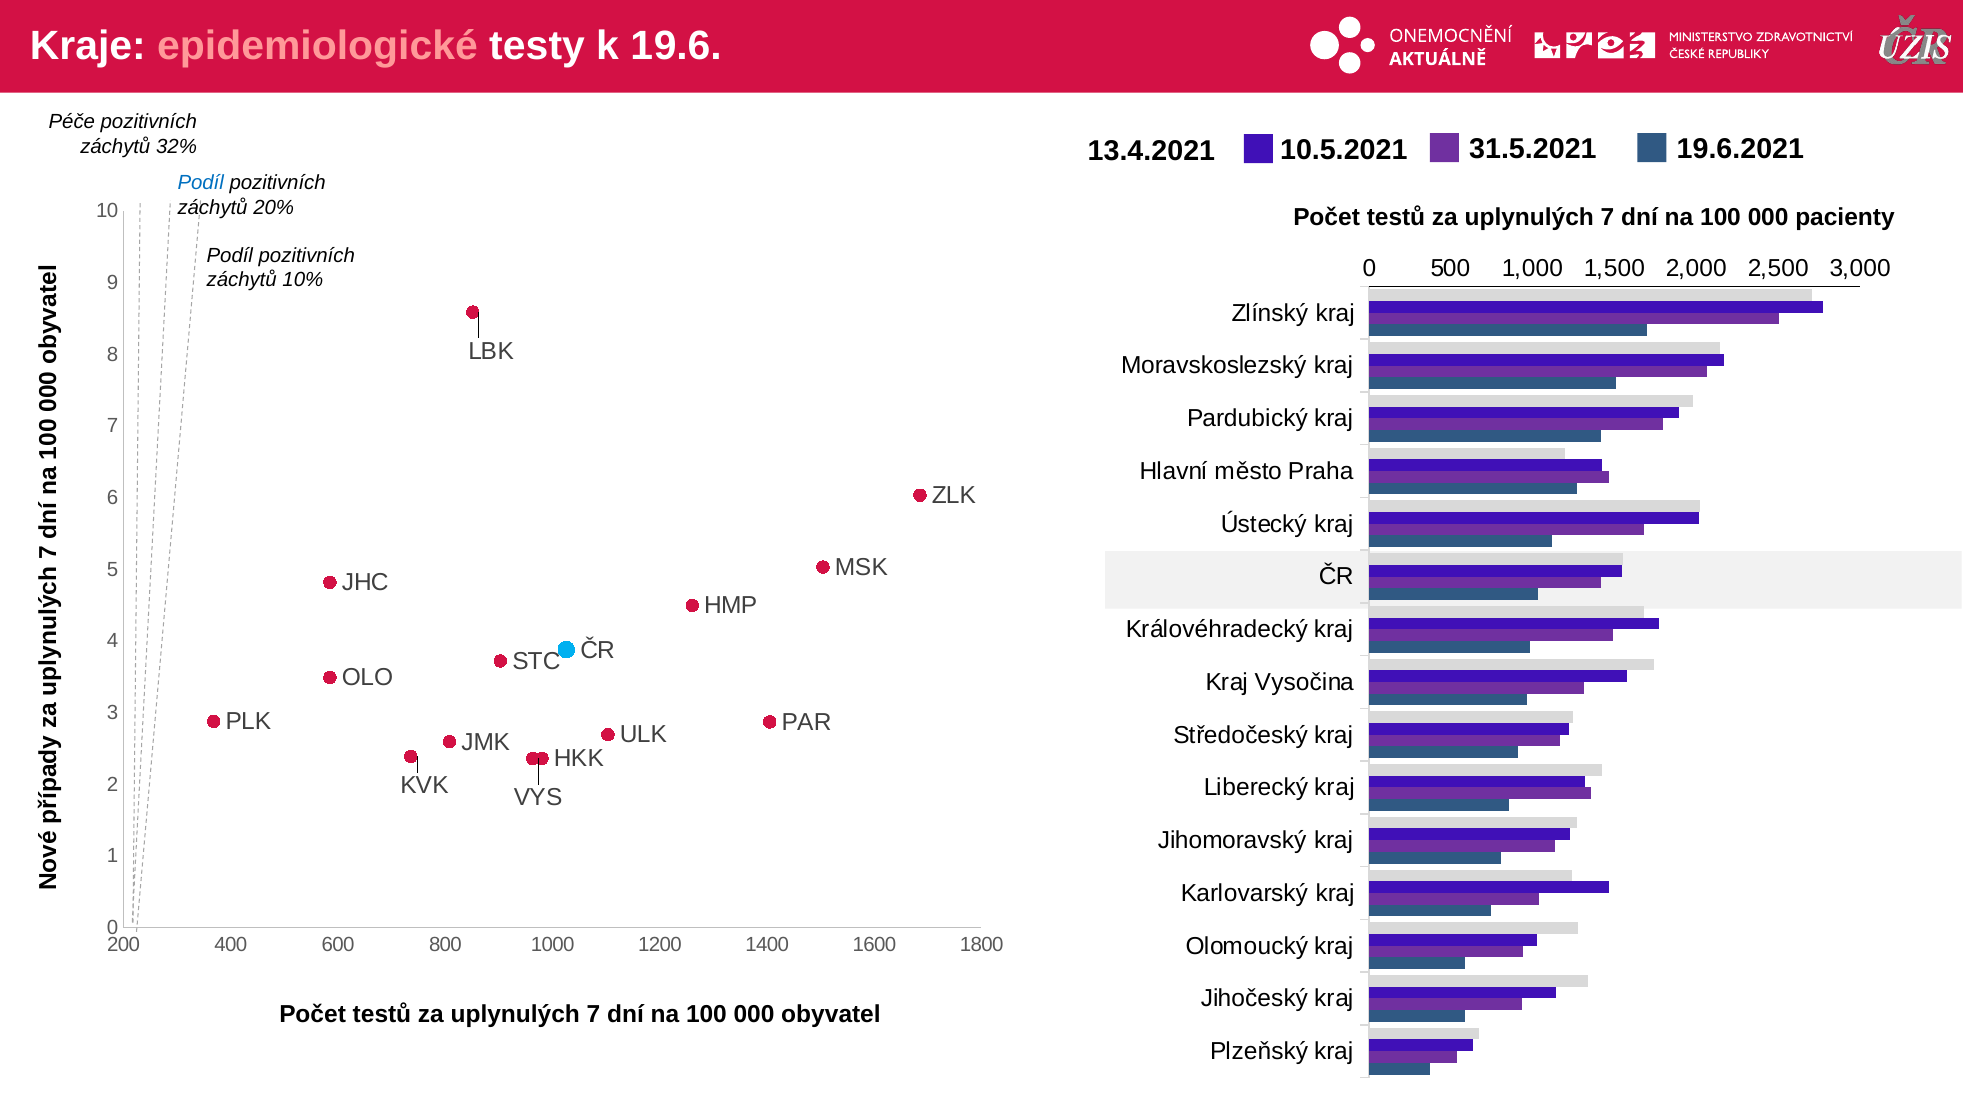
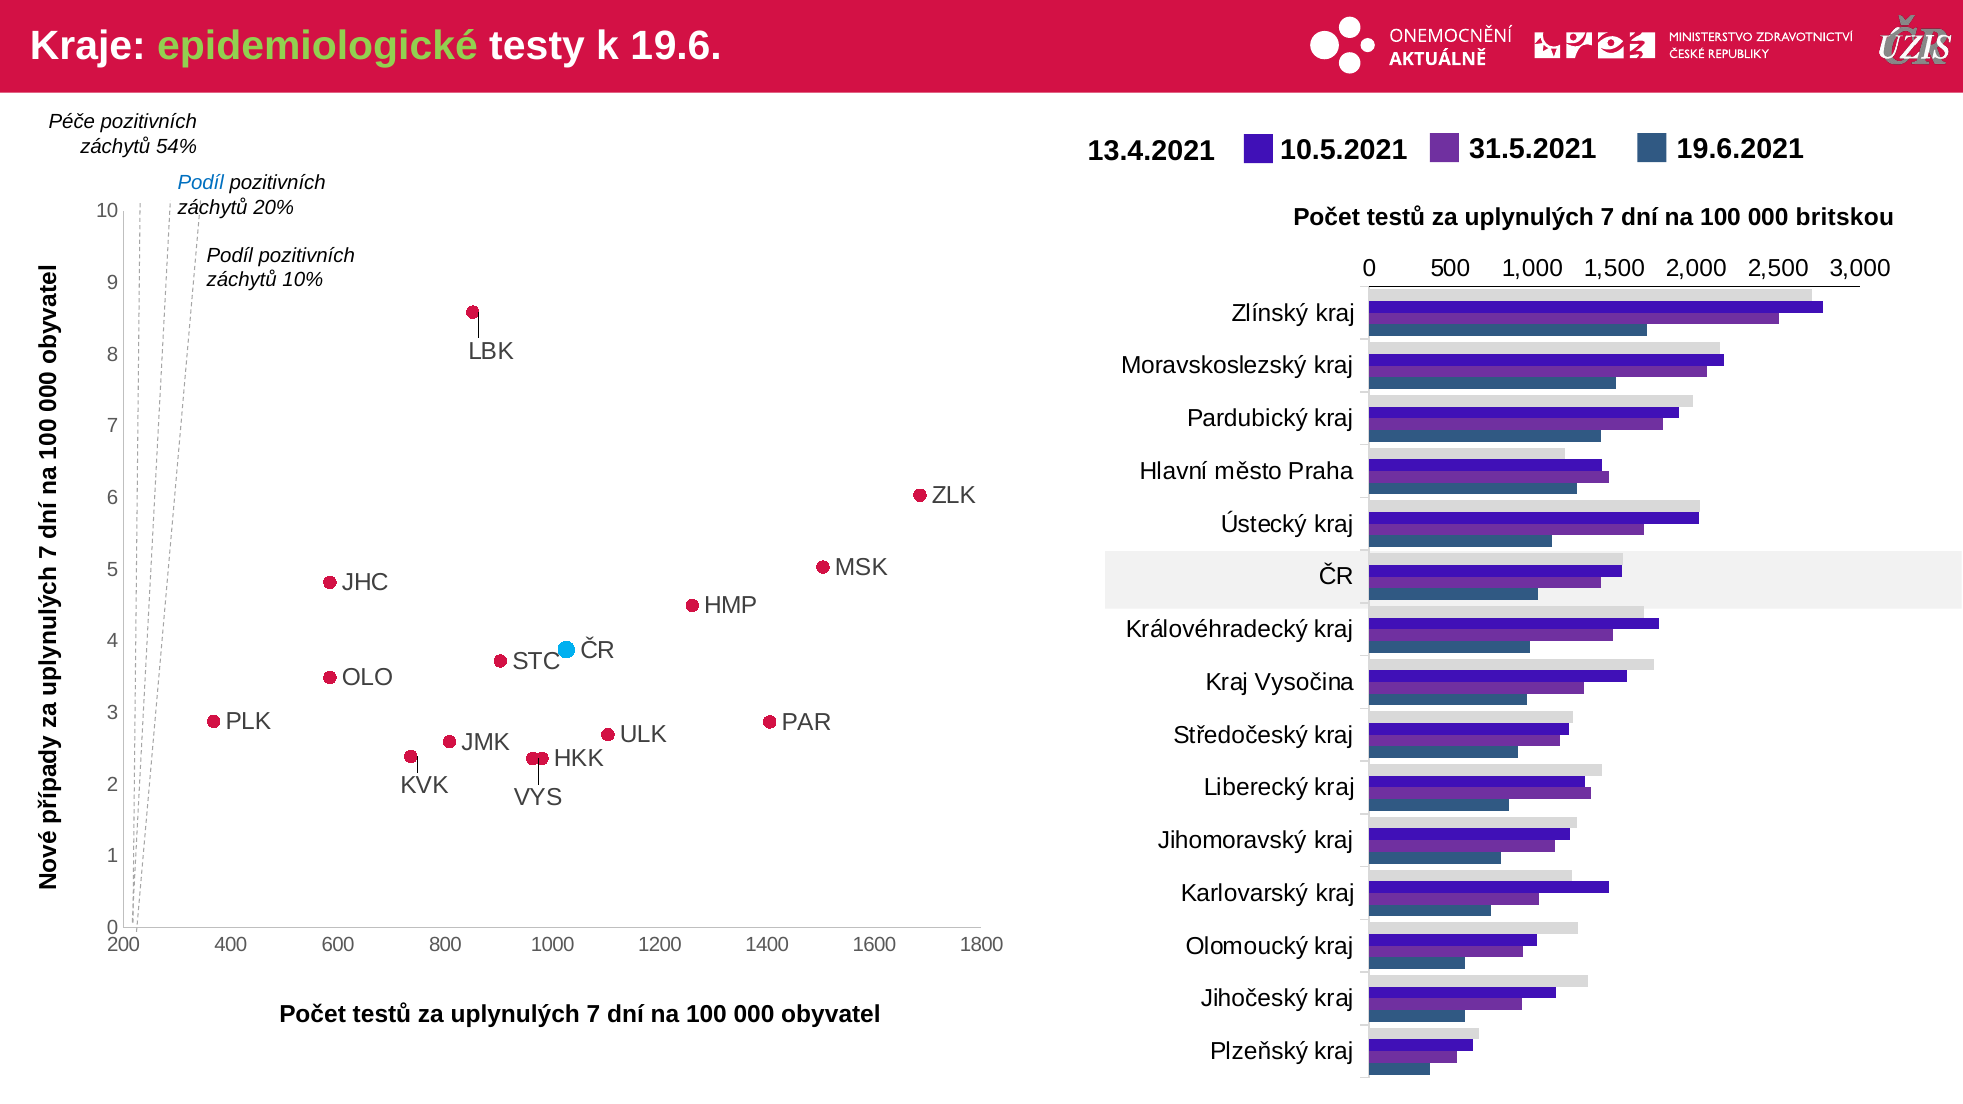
epidemiologické colour: pink -> light green
32%: 32% -> 54%
pacienty: pacienty -> britskou
